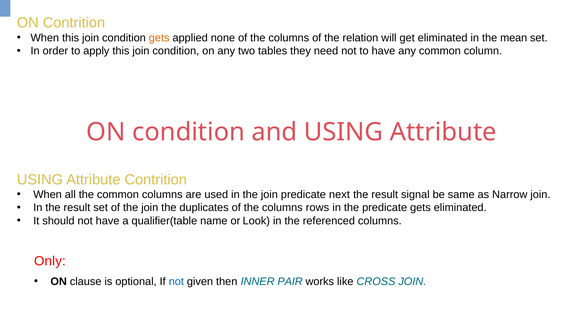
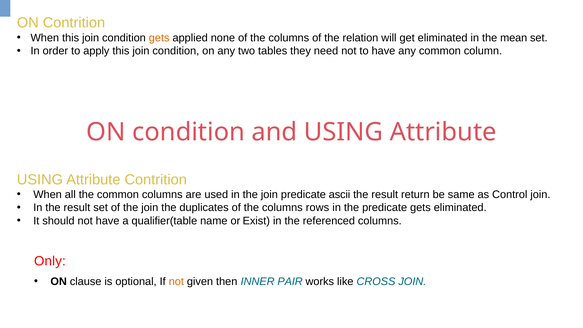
next: next -> ascii
signal: signal -> return
Narrow: Narrow -> Control
Look: Look -> Exist
not at (176, 281) colour: blue -> orange
